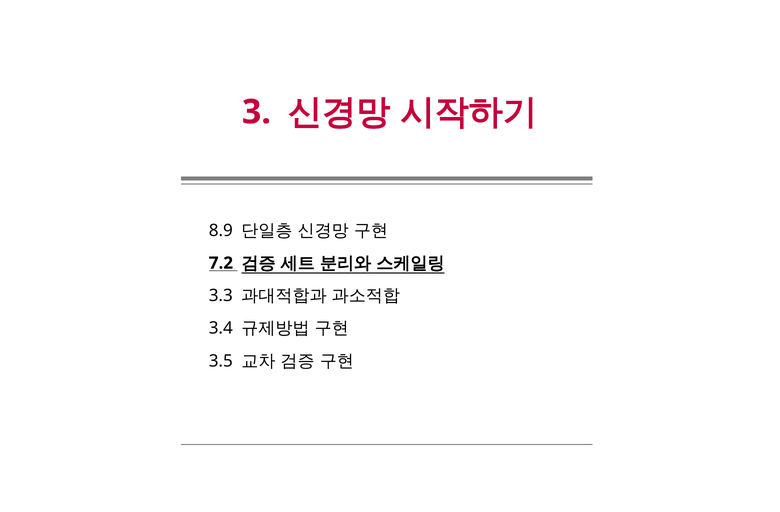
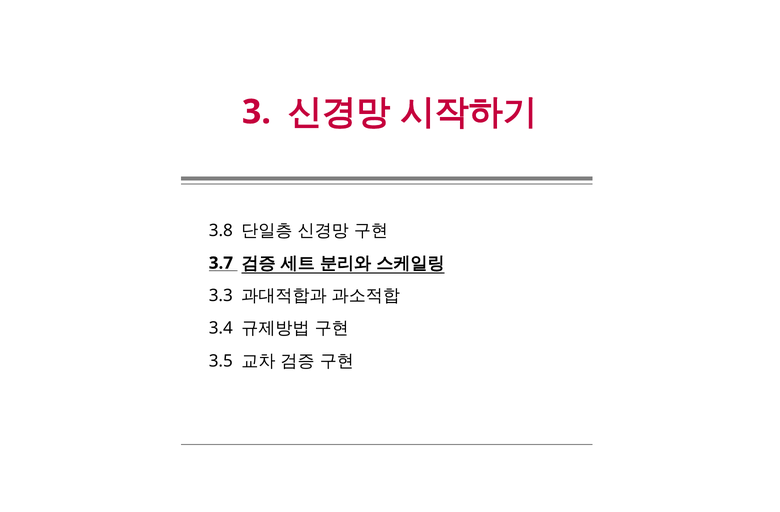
8.9: 8.9 -> 3.8
7.2: 7.2 -> 3.7
